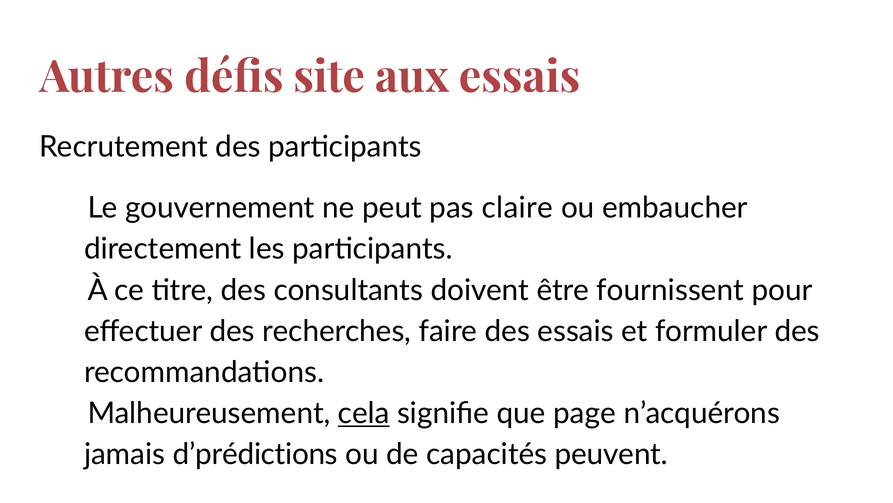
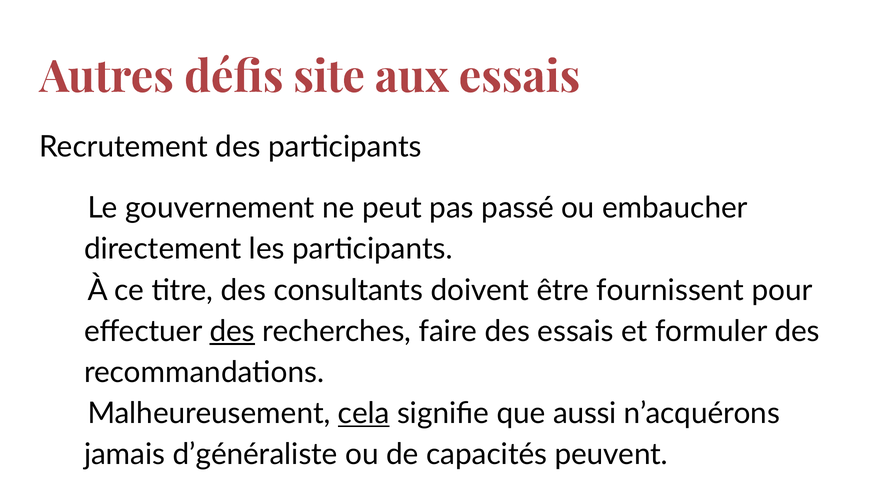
claire: claire -> passé
des at (232, 331) underline: none -> present
page: page -> aussi
d’prédictions: d’prédictions -> d’généraliste
